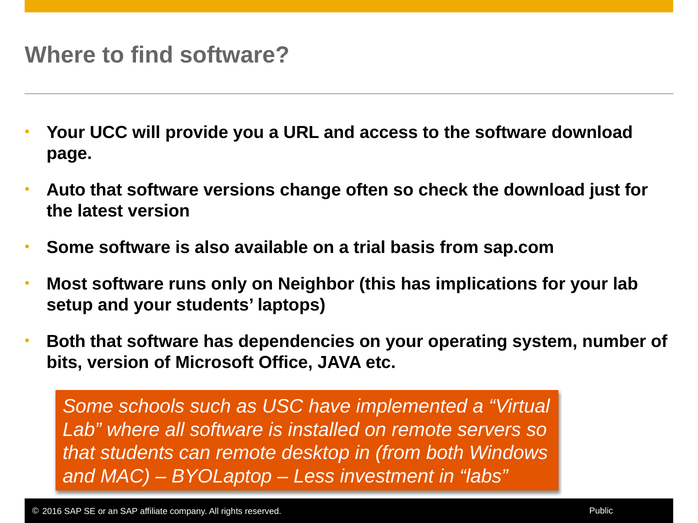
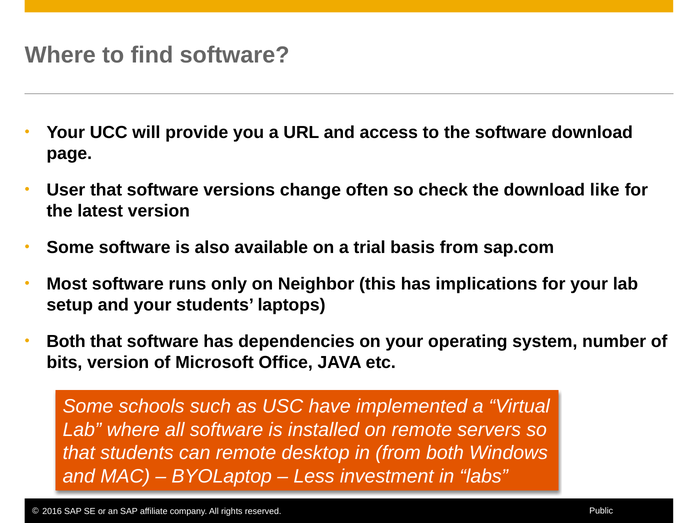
Auto: Auto -> User
just: just -> like
